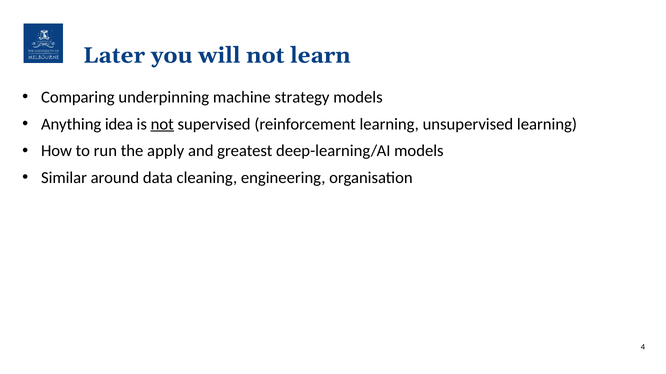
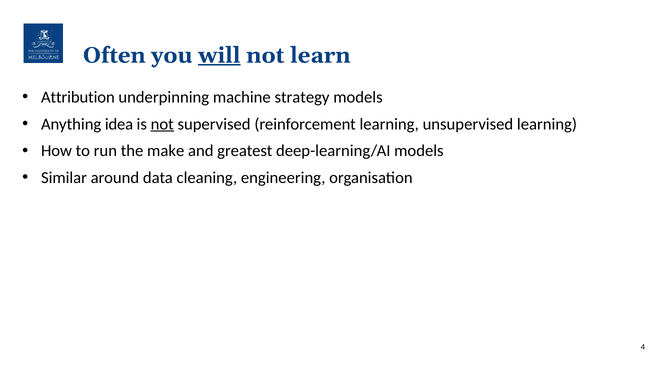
Later: Later -> Often
will underline: none -> present
Comparing: Comparing -> Attribution
apply: apply -> make
